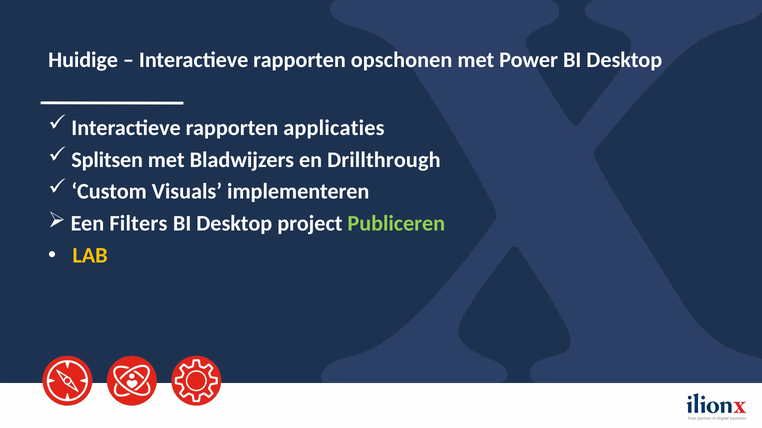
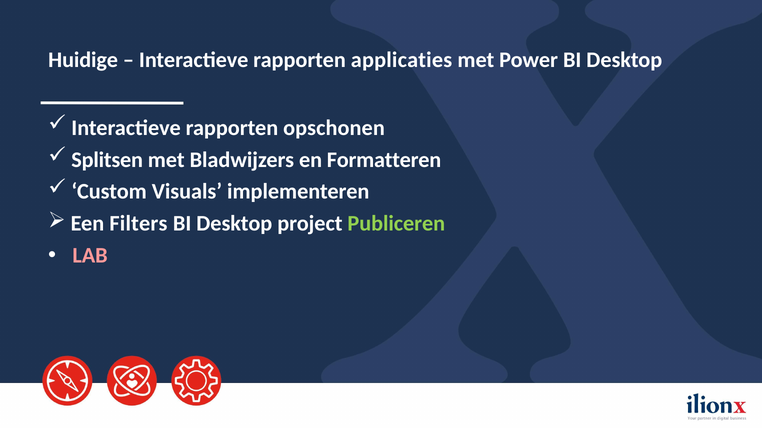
opschonen: opschonen -> applicaties
applicaties: applicaties -> opschonen
Drillthrough: Drillthrough -> Formatteren
LAB colour: yellow -> pink
